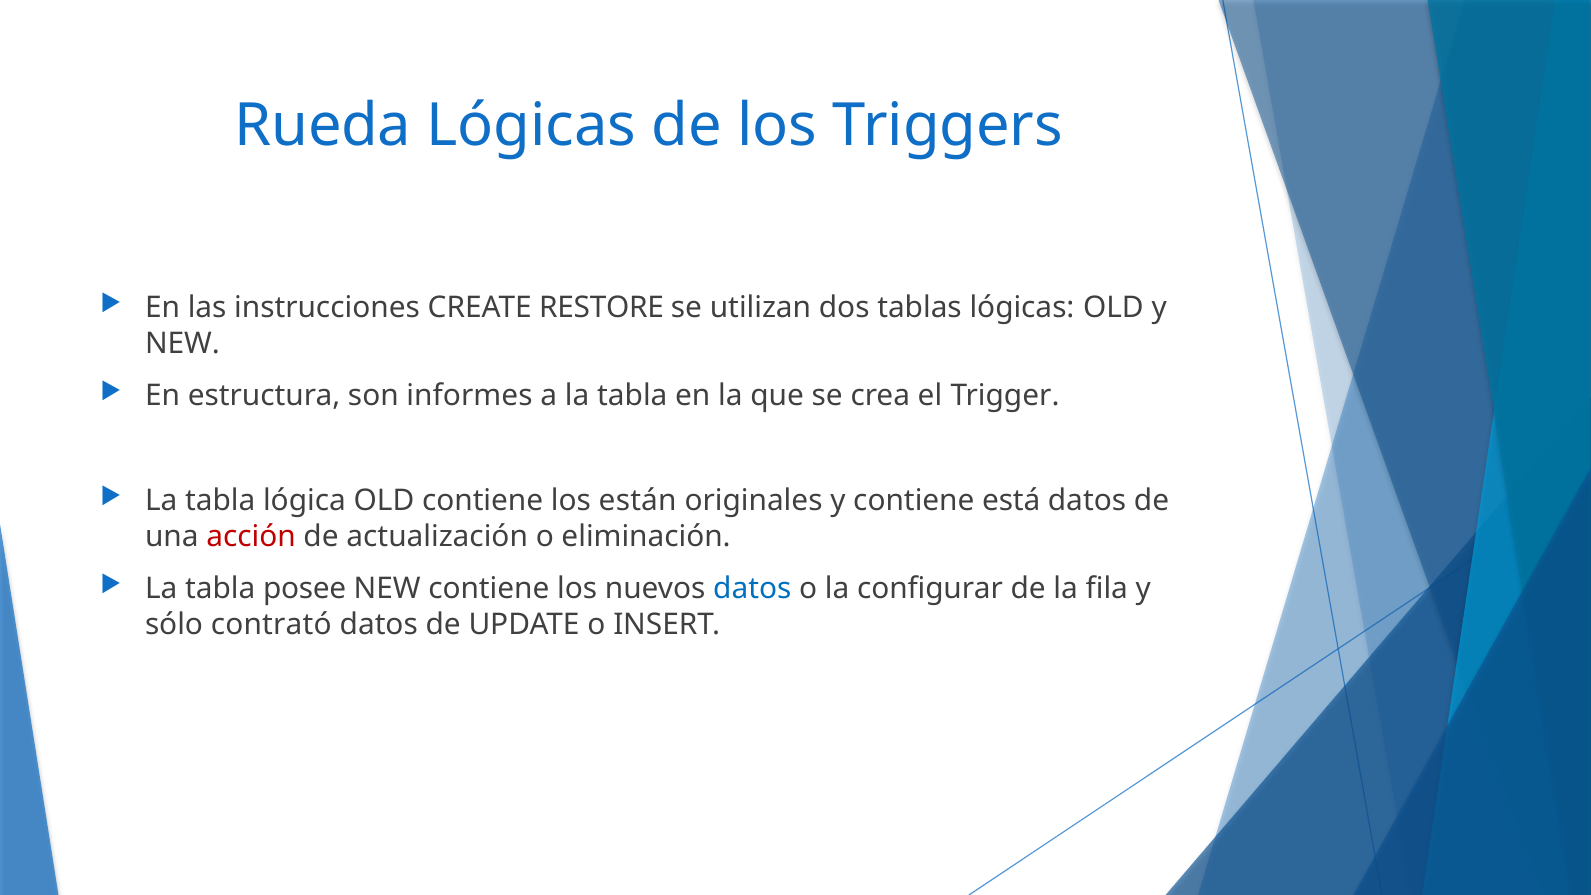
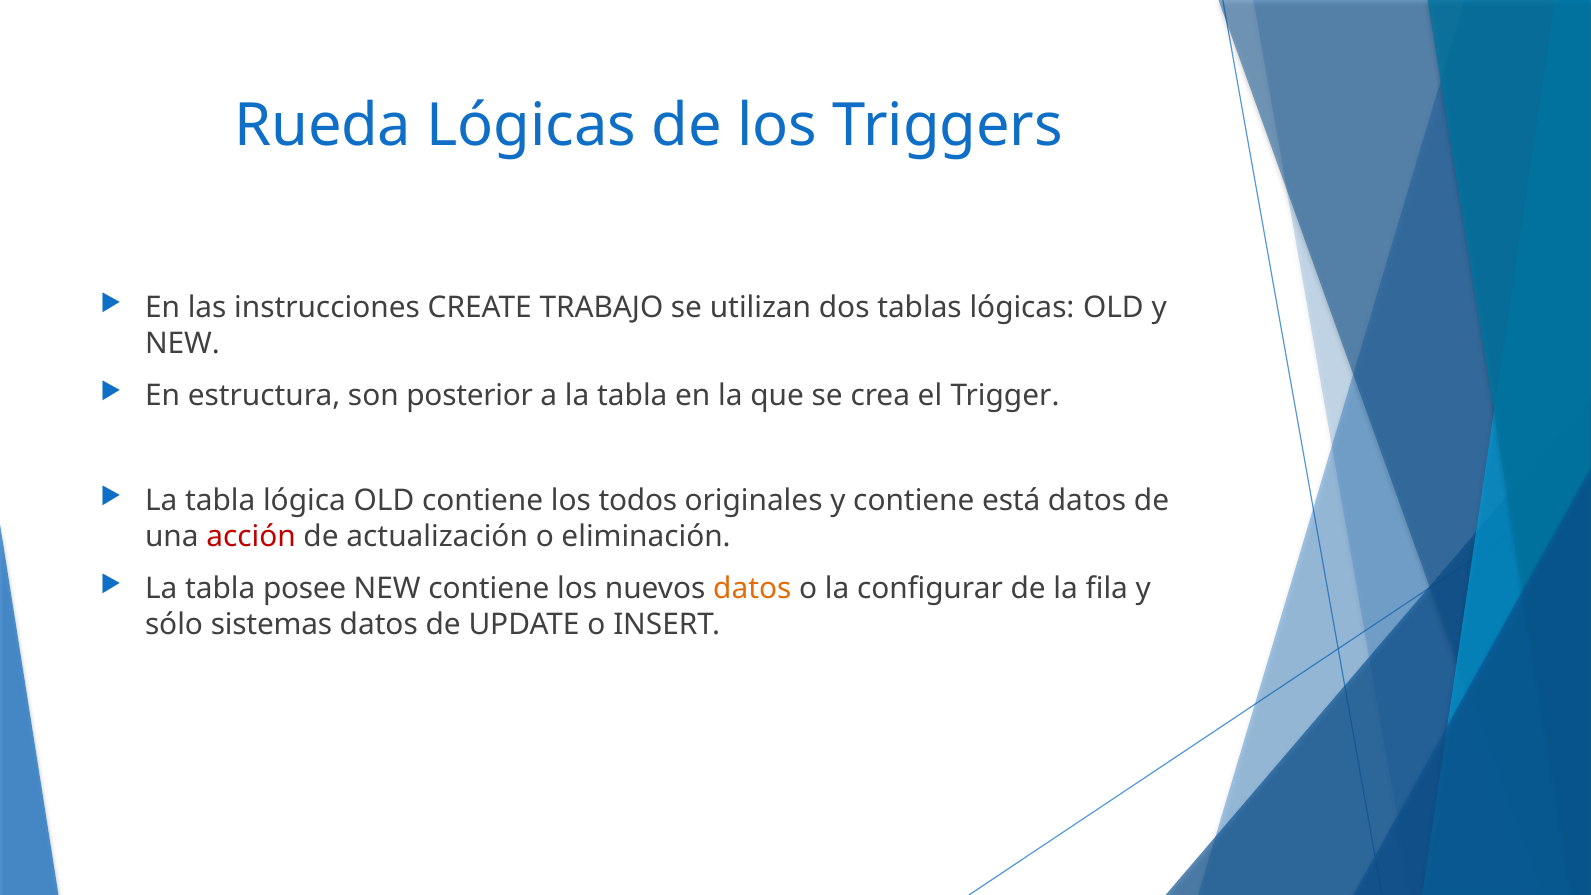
RESTORE: RESTORE -> TRABAJO
informes: informes -> posterior
están: están -> todos
datos at (752, 589) colour: blue -> orange
contrató: contrató -> sistemas
